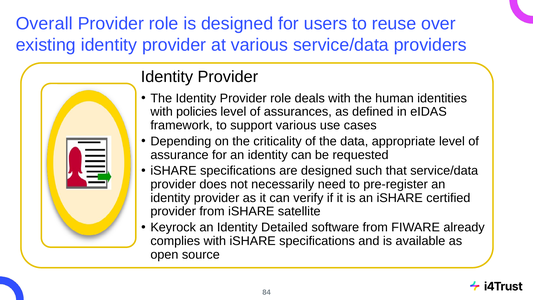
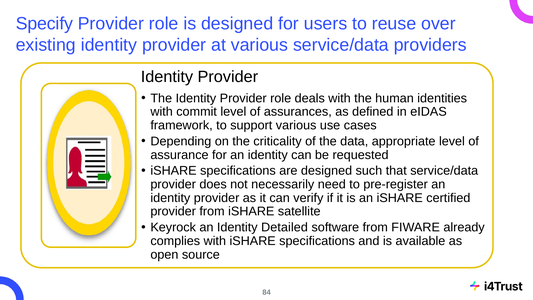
Overall: Overall -> Specify
policies: policies -> commit
